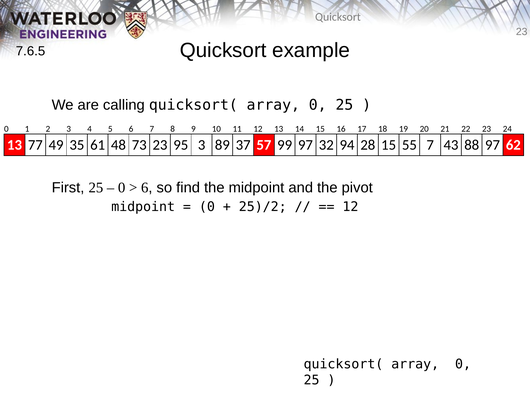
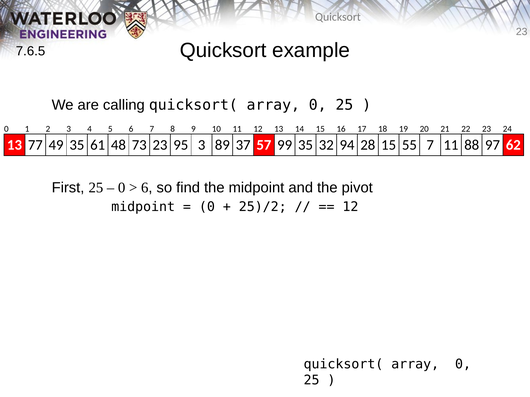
99 97: 97 -> 35
7 43: 43 -> 11
